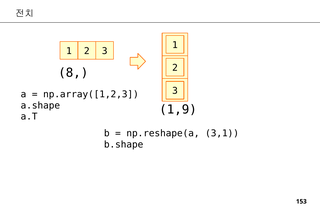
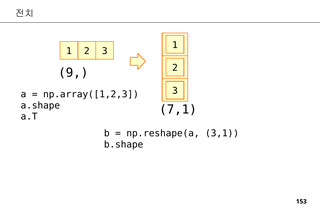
8: 8 -> 9
1,9: 1,9 -> 7,1
